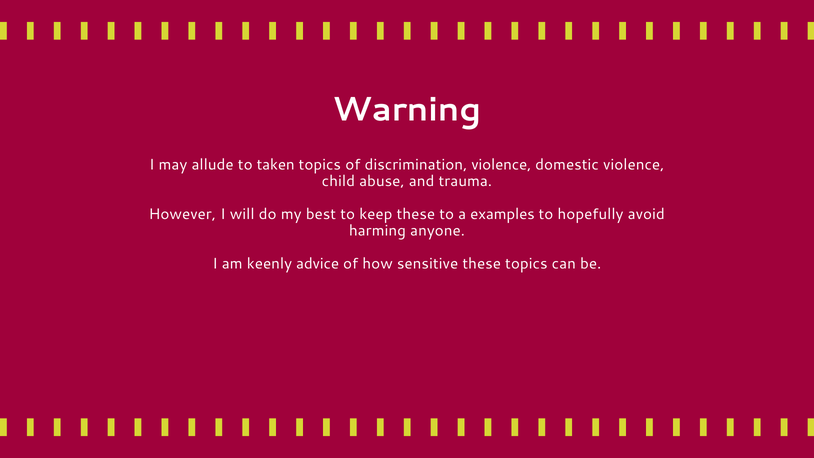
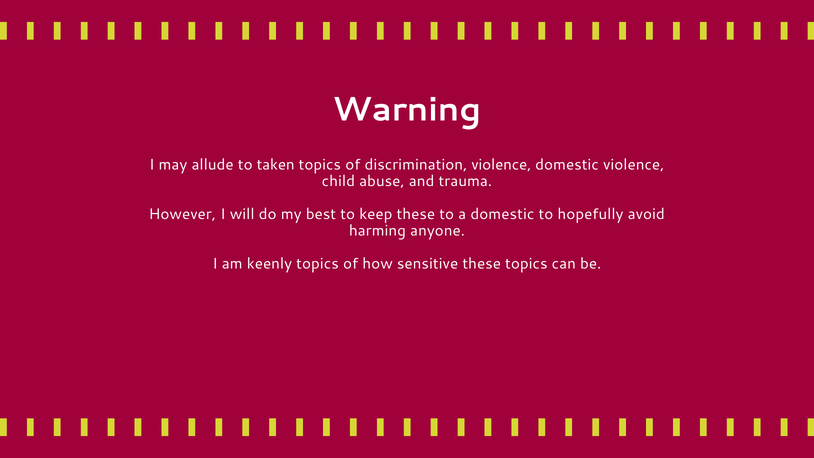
a examples: examples -> domestic
keenly advice: advice -> topics
